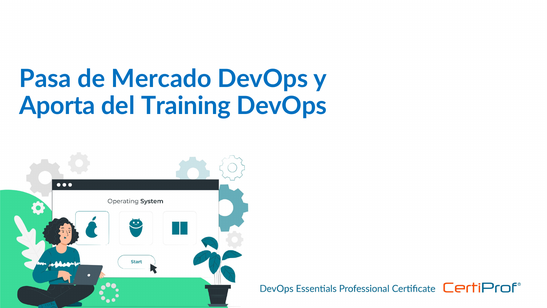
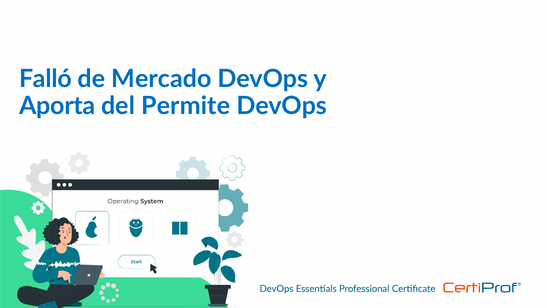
Pasa: Pasa -> Falló
Training: Training -> Permite
